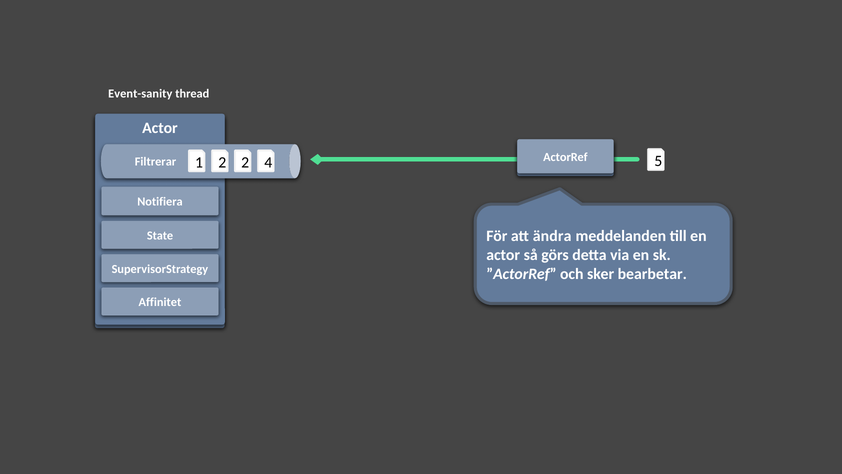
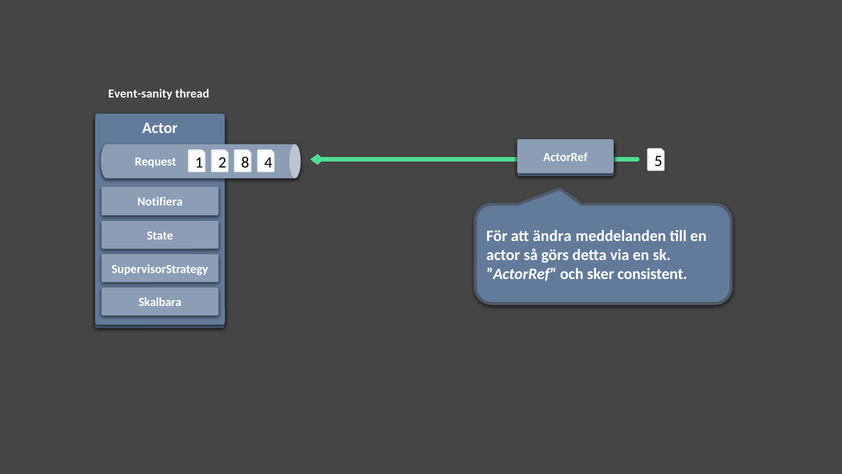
2 2: 2 -> 8
Filtrerar: Filtrerar -> Request
bearbetar: bearbetar -> consistent
Affinitet: Affinitet -> Skalbara
